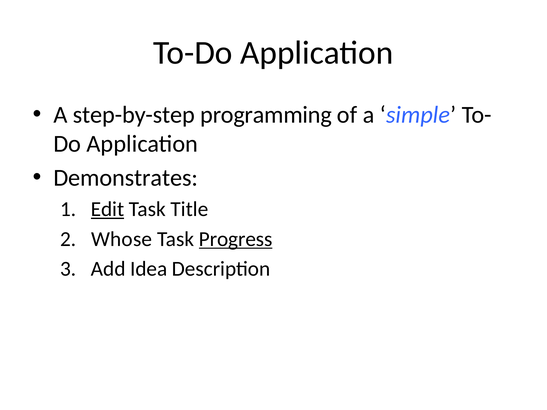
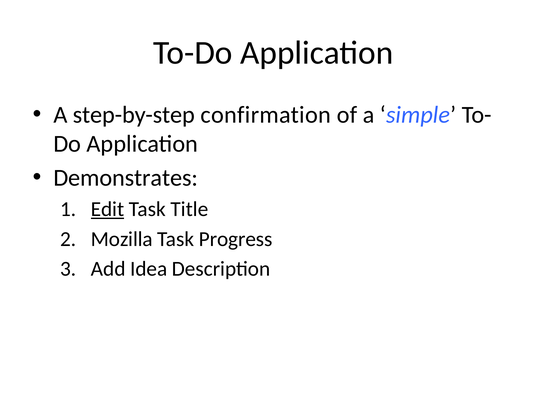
programming: programming -> confirmation
Whose: Whose -> Mozilla
Progress underline: present -> none
